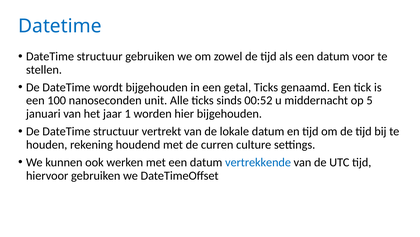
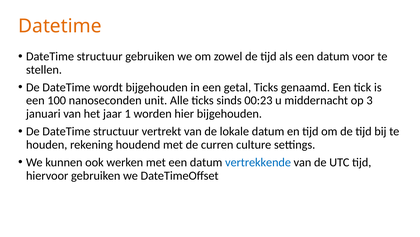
Datetime at (60, 26) colour: blue -> orange
00:52: 00:52 -> 00:23
5: 5 -> 3
